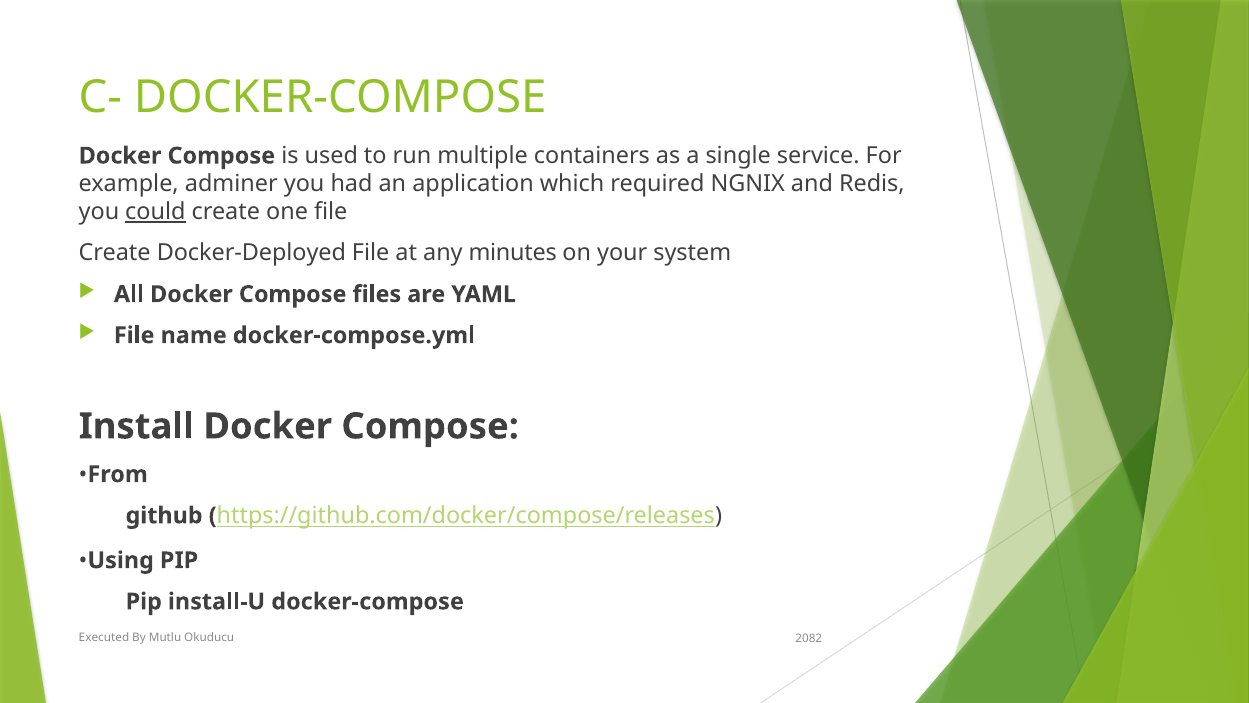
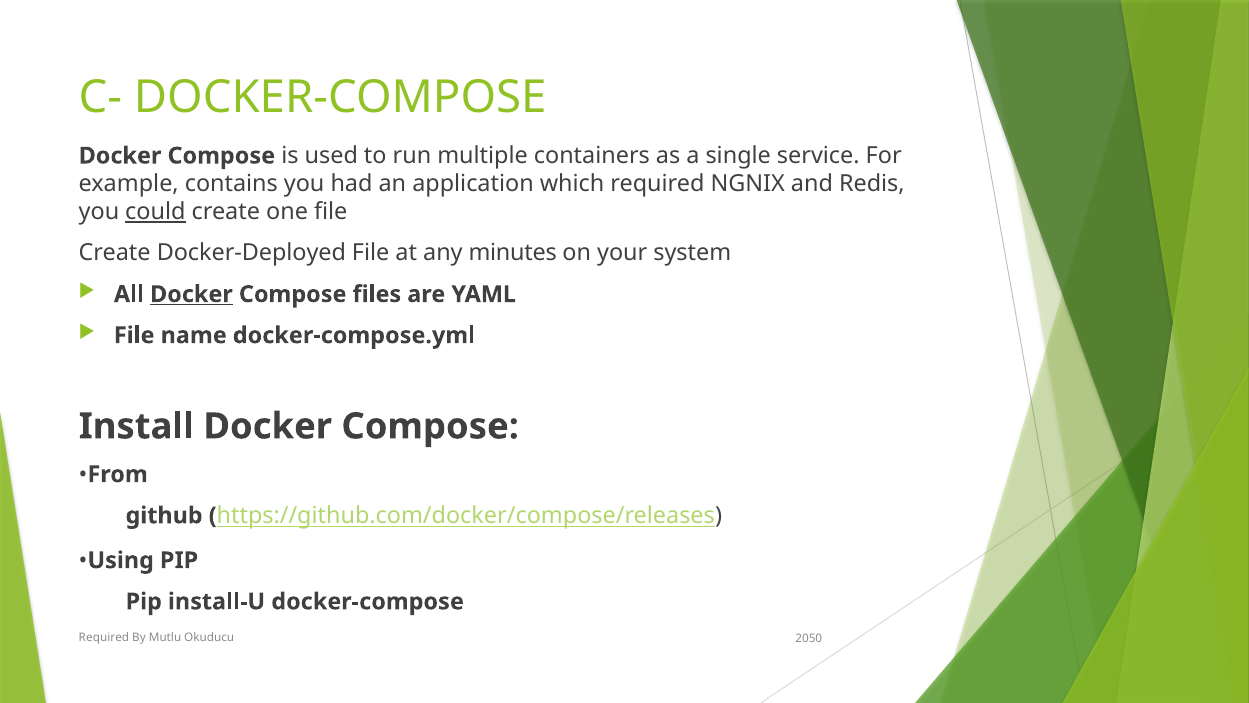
adminer: adminer -> contains
Docker at (191, 294) underline: none -> present
Executed at (104, 637): Executed -> Required
2082: 2082 -> 2050
